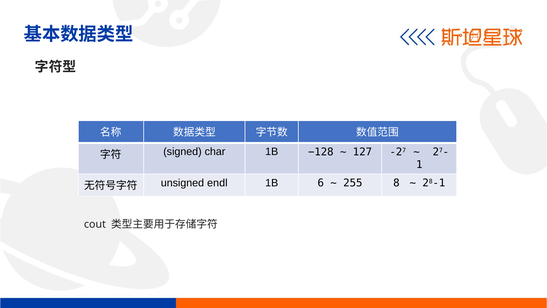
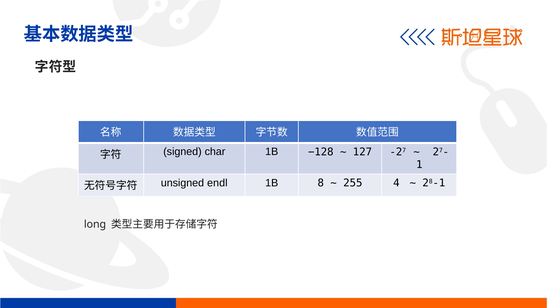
6: 6 -> 8
8: 8 -> 4
cout: cout -> long
